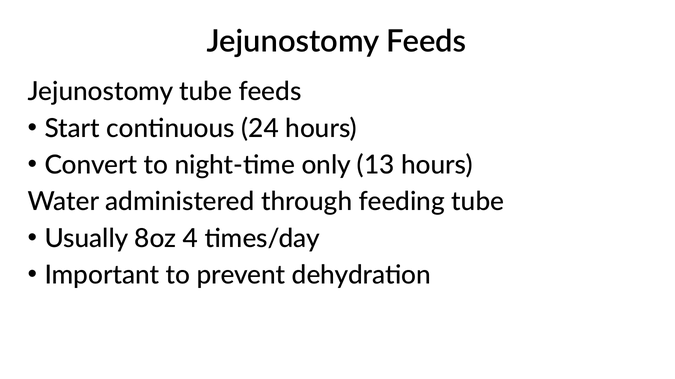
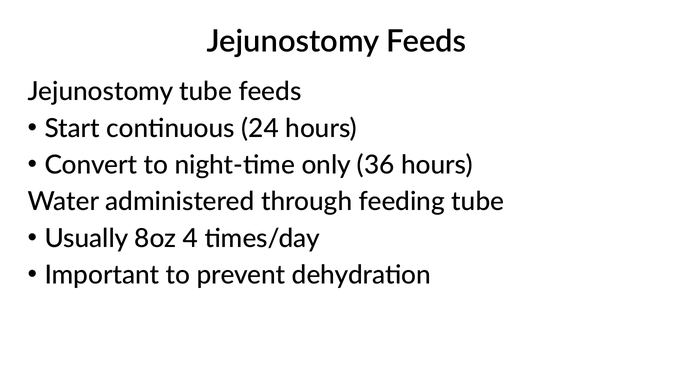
13: 13 -> 36
